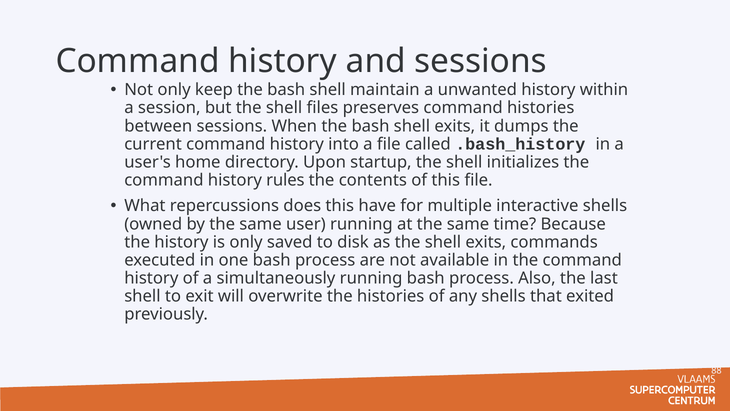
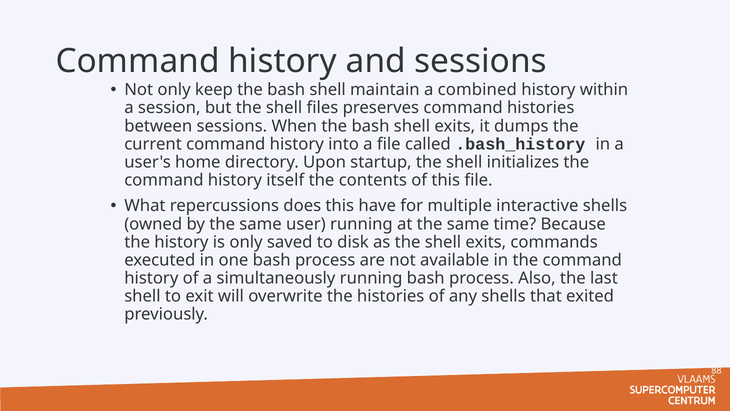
unwanted: unwanted -> combined
rules: rules -> itself
